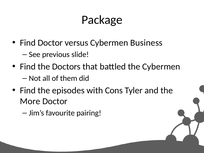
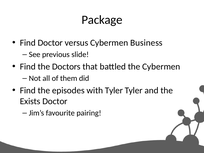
with Cons: Cons -> Tyler
More: More -> Exists
